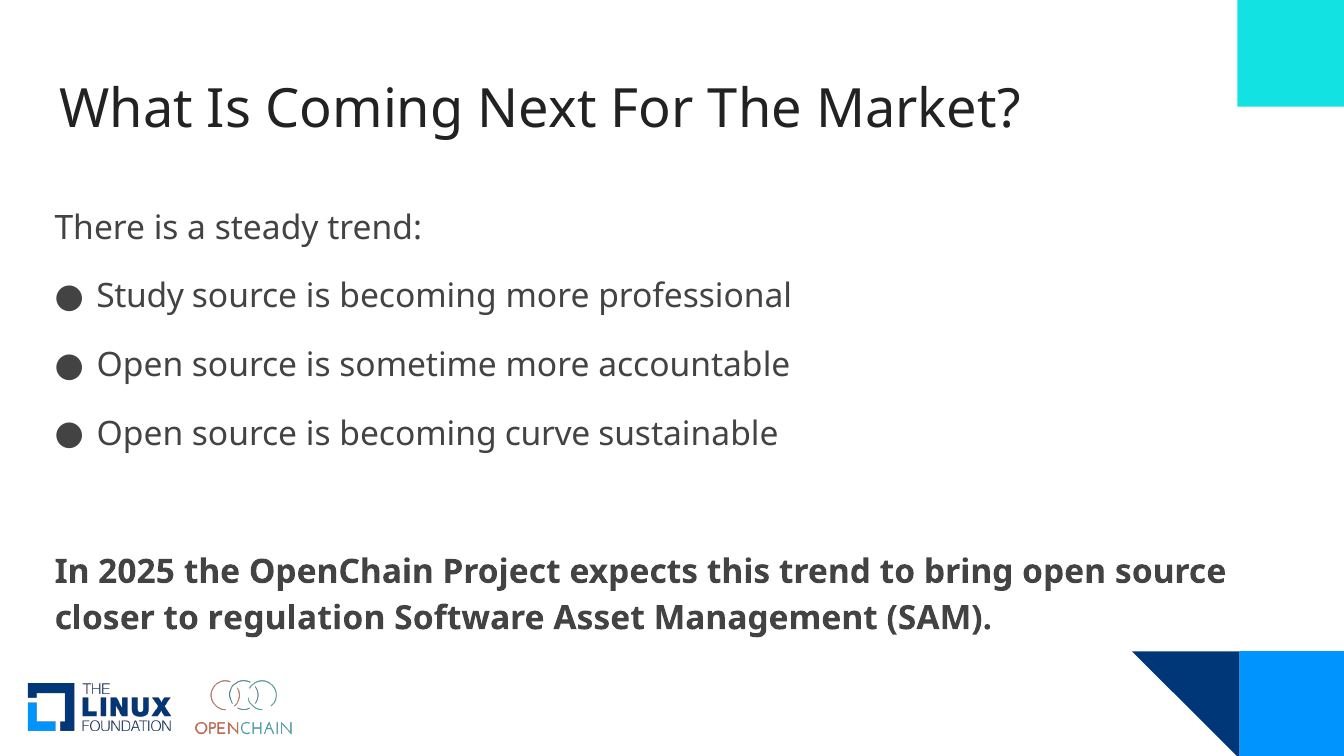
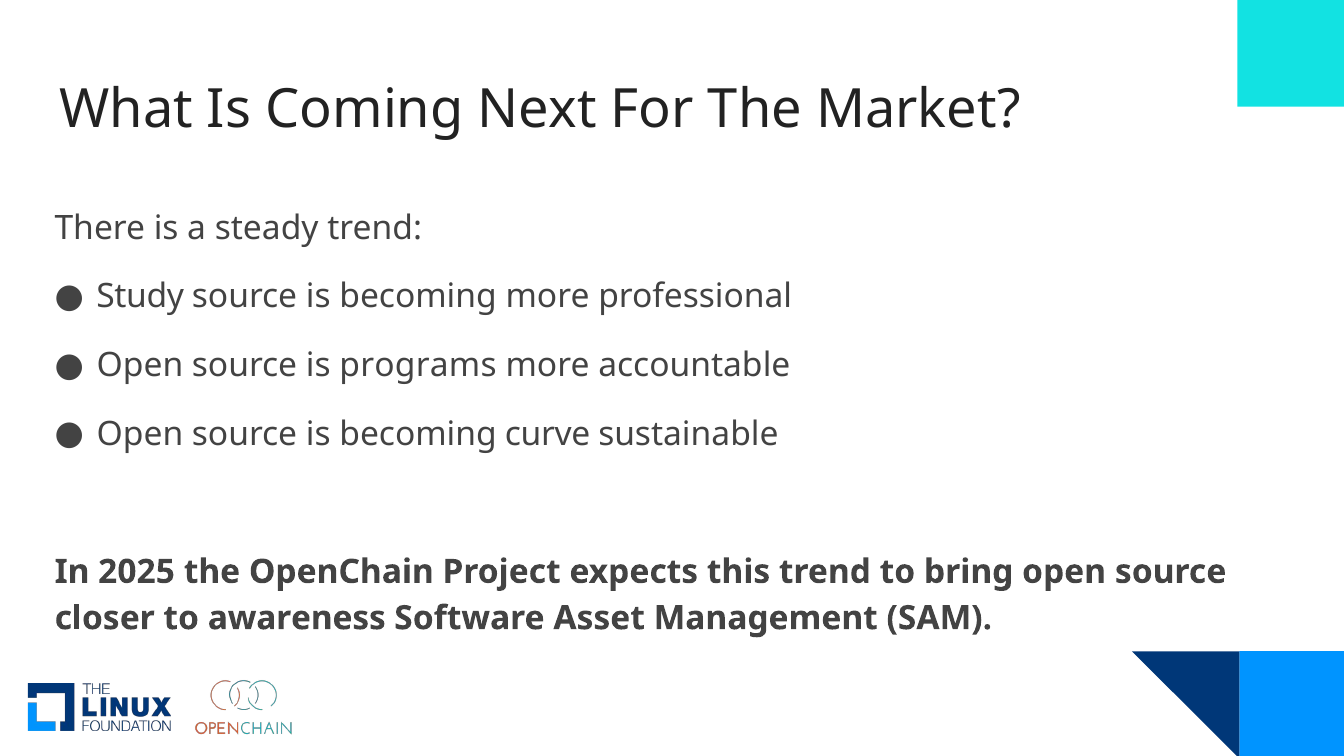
sometime: sometime -> programs
regulation: regulation -> awareness
